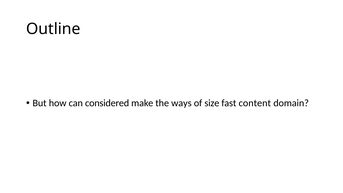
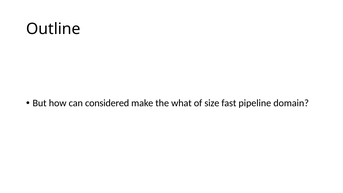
ways: ways -> what
content: content -> pipeline
